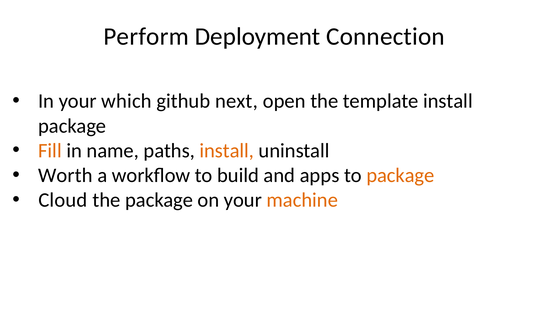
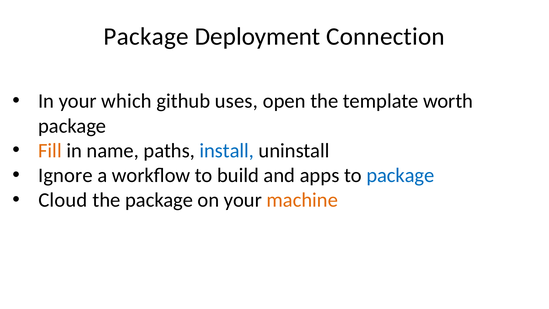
Perform at (146, 36): Perform -> Package
next: next -> uses
template install: install -> worth
install at (227, 151) colour: orange -> blue
Worth: Worth -> Ignore
package at (400, 175) colour: orange -> blue
